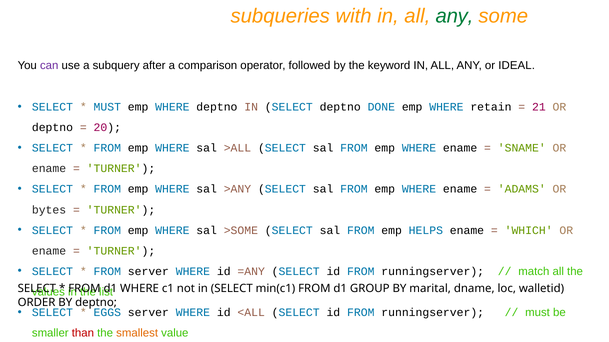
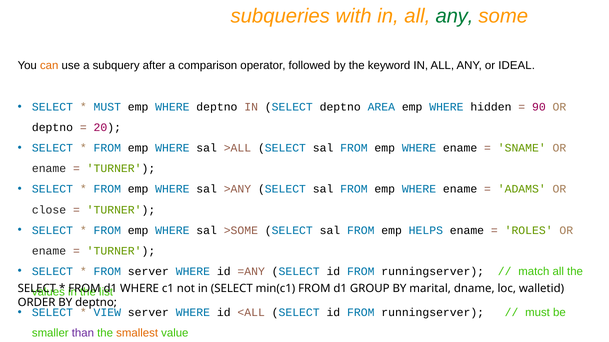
can colour: purple -> orange
DONE: DONE -> AREA
retain: retain -> hidden
21: 21 -> 90
bytes: bytes -> close
WHICH: WHICH -> ROLES
EGGS: EGGS -> VIEW
than at (83, 333) colour: red -> purple
